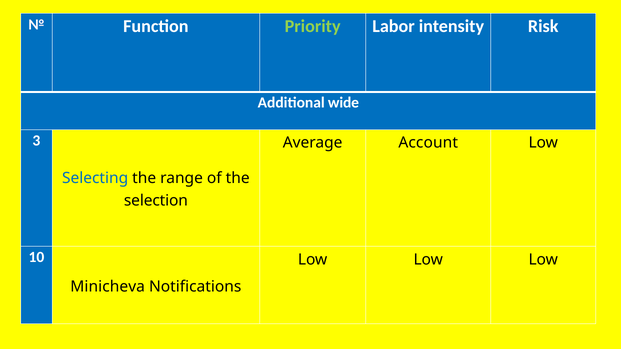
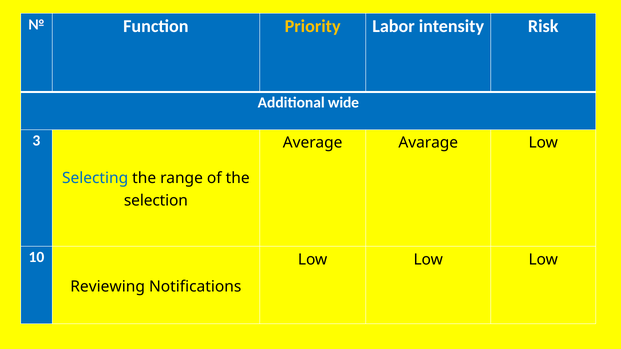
Priority colour: light green -> yellow
Account: Account -> Avarage
Minicheva: Minicheva -> Reviewing
